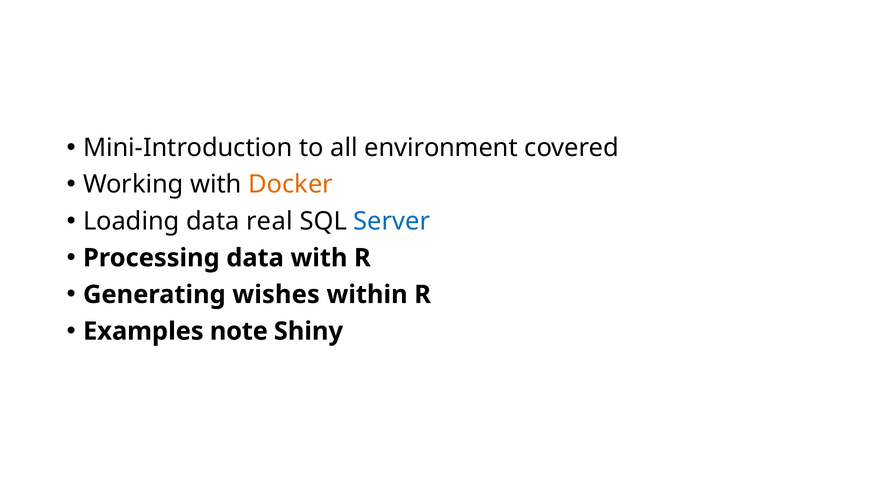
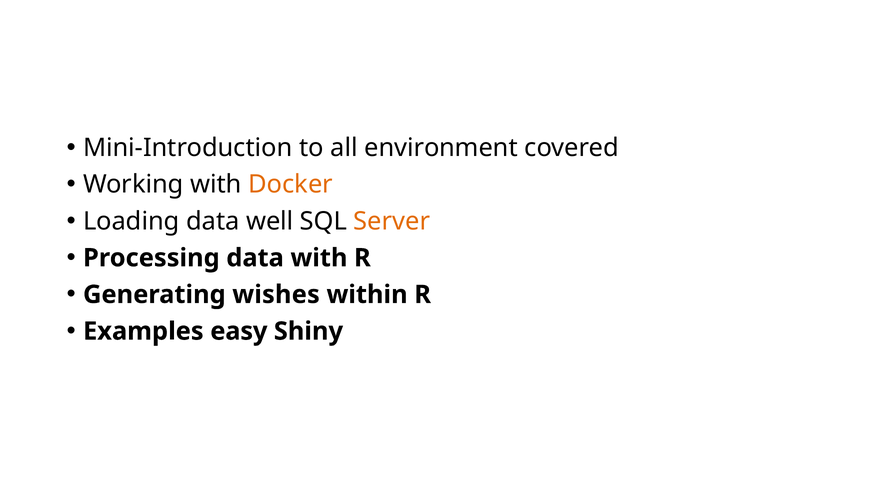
real: real -> well
Server colour: blue -> orange
note: note -> easy
